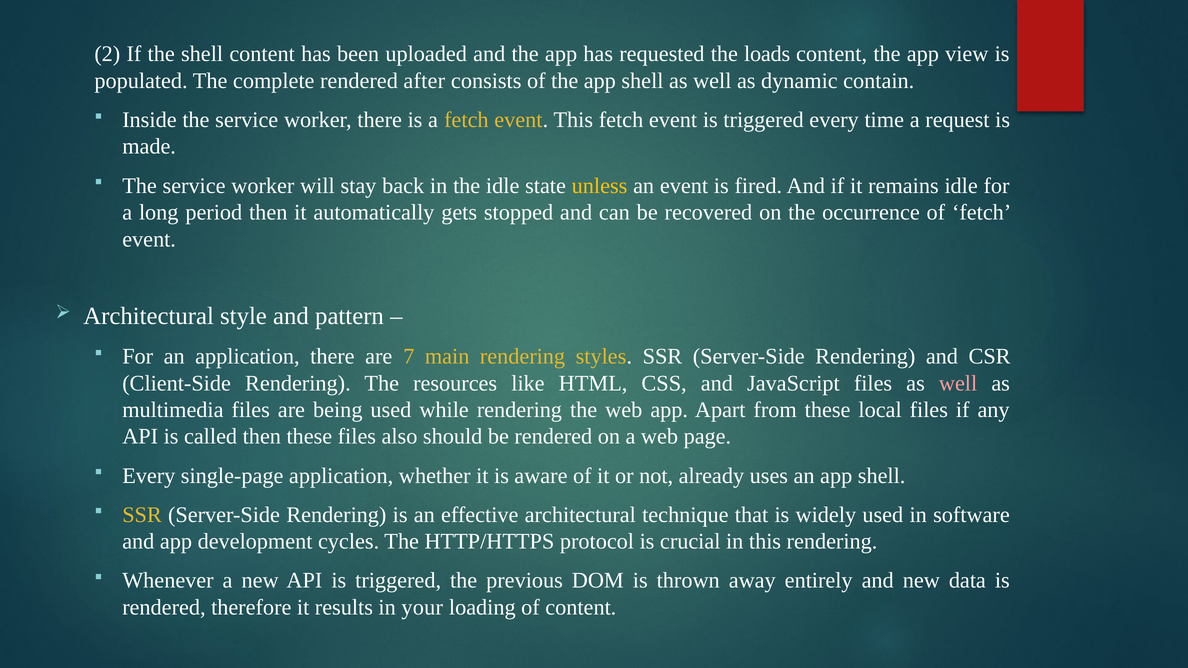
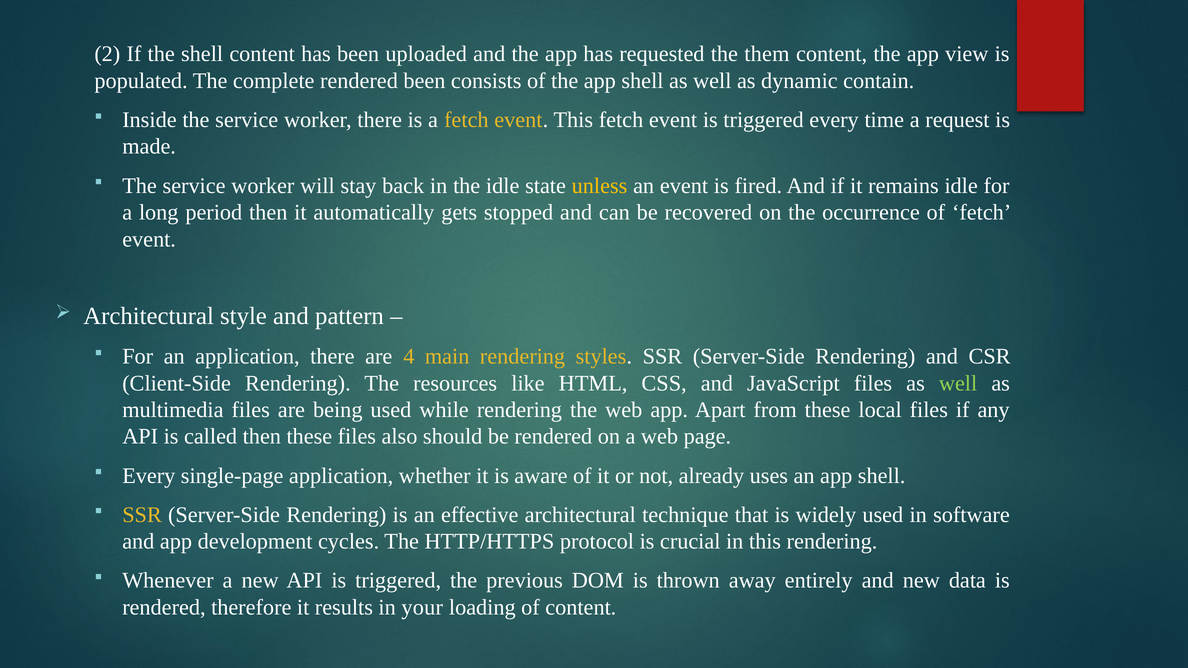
loads: loads -> them
rendered after: after -> been
7: 7 -> 4
well at (958, 383) colour: pink -> light green
